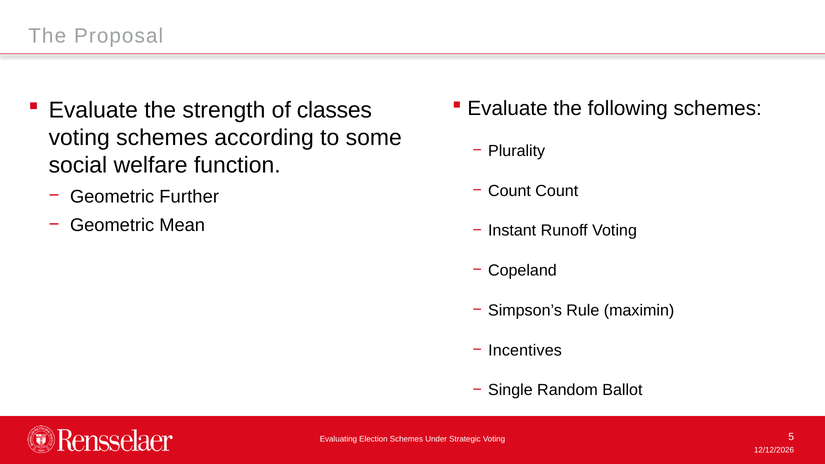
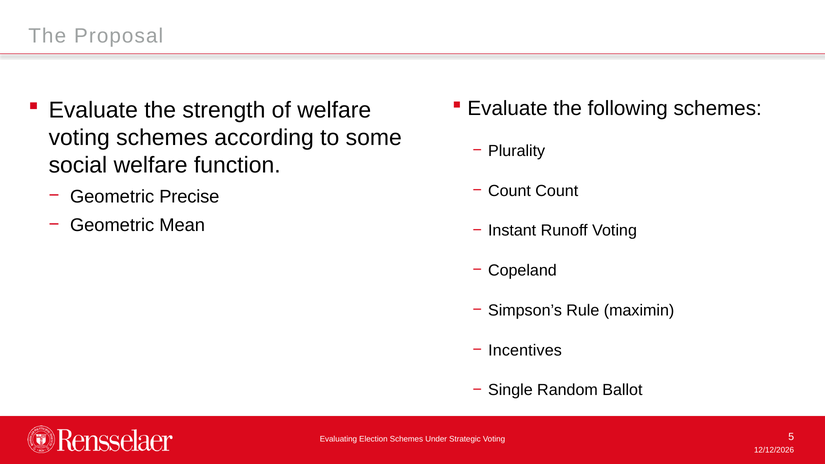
of classes: classes -> welfare
Further: Further -> Precise
